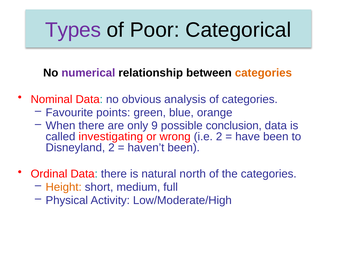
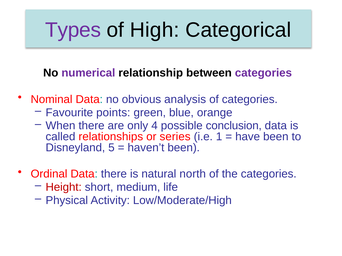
Poor: Poor -> High
categories at (263, 73) colour: orange -> purple
9: 9 -> 4
investigating: investigating -> relationships
wrong: wrong -> series
i.e 2: 2 -> 1
Disneyland 2: 2 -> 5
Height colour: orange -> red
full: full -> life
